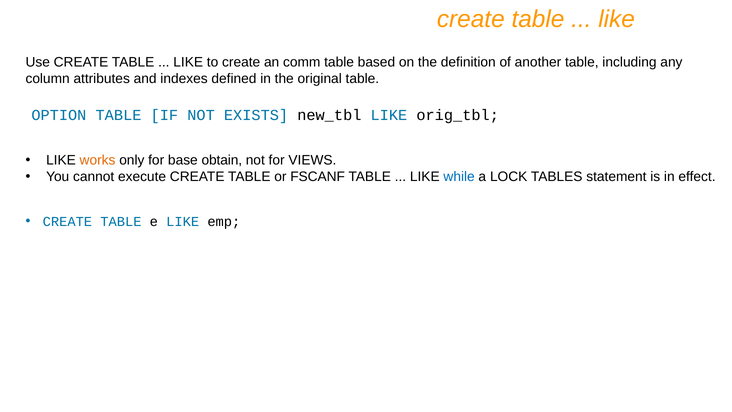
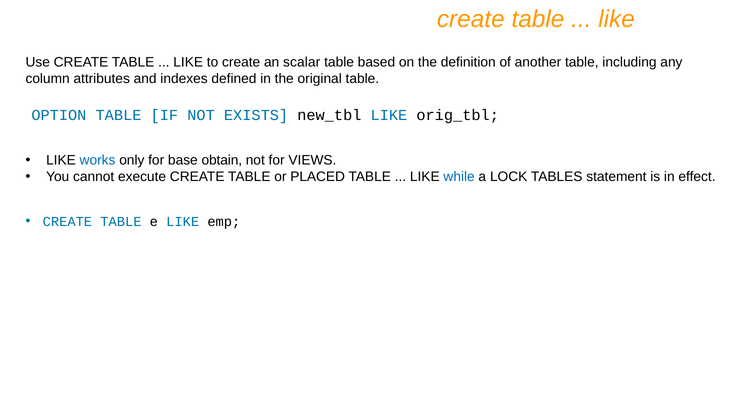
comm: comm -> scalar
works colour: orange -> blue
FSCANF: FSCANF -> PLACED
